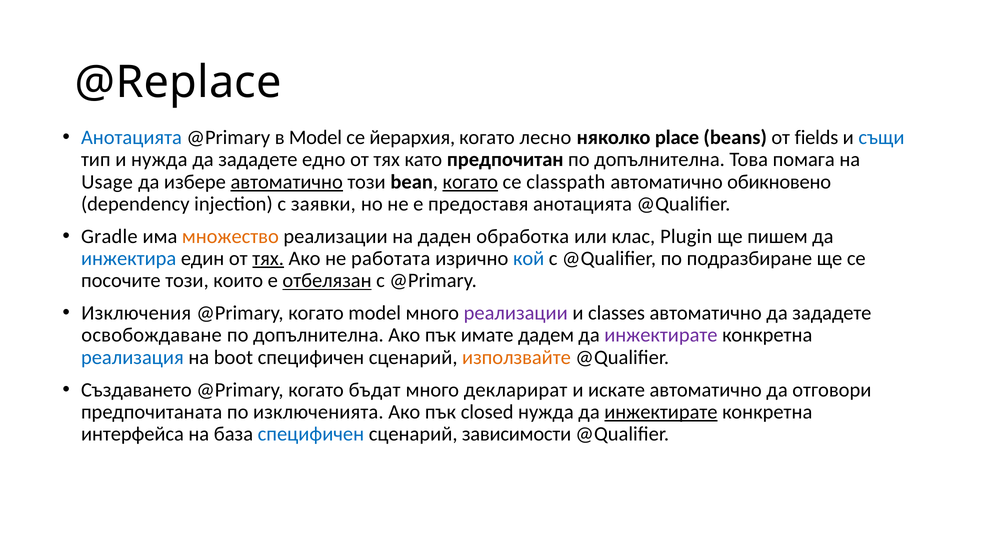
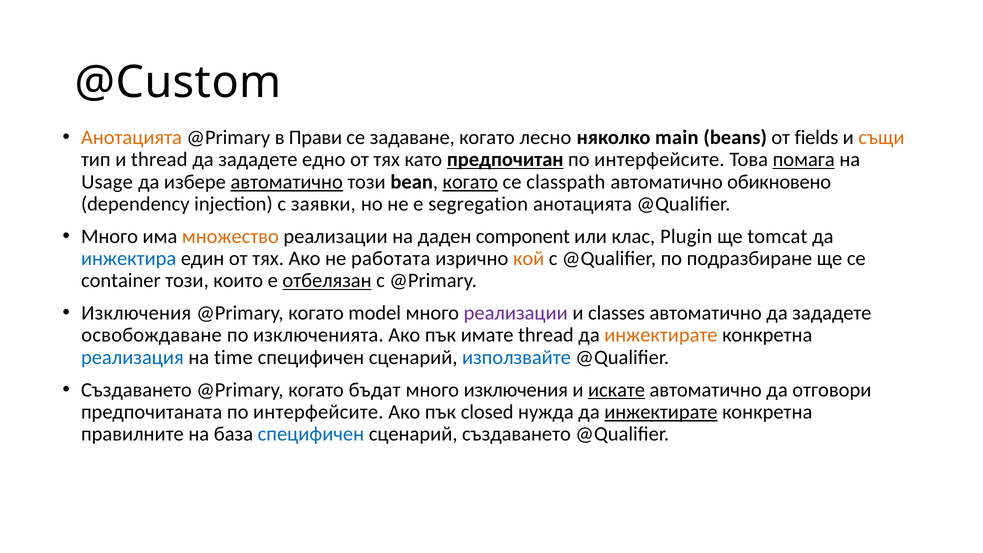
@Replace: @Replace -> @Custom
Анотацията at (131, 138) colour: blue -> orange
в Model: Model -> Прави
йерархия: йерархия -> задаване
place: place -> main
същи colour: blue -> orange
и нужда: нужда -> thread
предпочитан underline: none -> present
допълнителна at (660, 160): допълнителна -> интерфейсите
помага underline: none -> present
предоставя: предоставя -> segregation
Gradle at (109, 236): Gradle -> Много
обработка: обработка -> component
пишем: пишем -> tomcat
тях at (268, 259) underline: present -> none
кой colour: blue -> orange
посочите: посочите -> container
допълнителна at (318, 335): допълнителна -> изключенията
имате дадем: дадем -> thread
инжектирате at (661, 335) colour: purple -> orange
boot: boot -> time
използвайте colour: orange -> blue
много декларират: декларират -> изключения
искате underline: none -> present
предпочитаната по изключенията: изключенията -> интерфейсите
интерфейса: интерфейса -> правилните
сценарий зависимости: зависимости -> създаването
